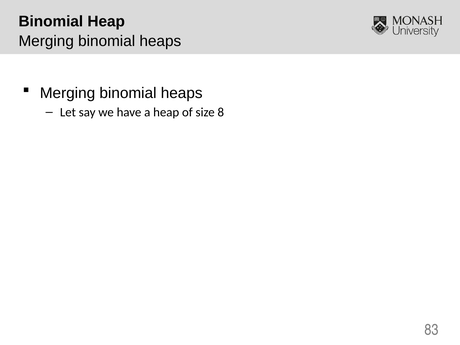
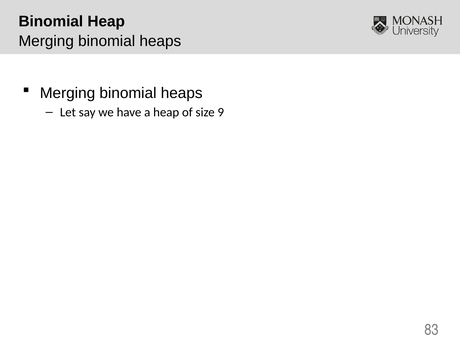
8: 8 -> 9
